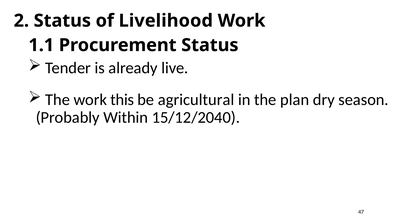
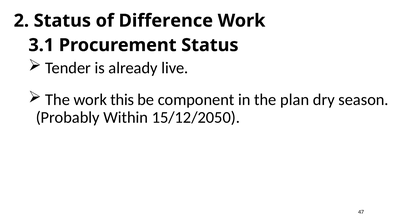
Livelihood: Livelihood -> Difference
1.1: 1.1 -> 3.1
agricultural: agricultural -> component
15/12/2040: 15/12/2040 -> 15/12/2050
